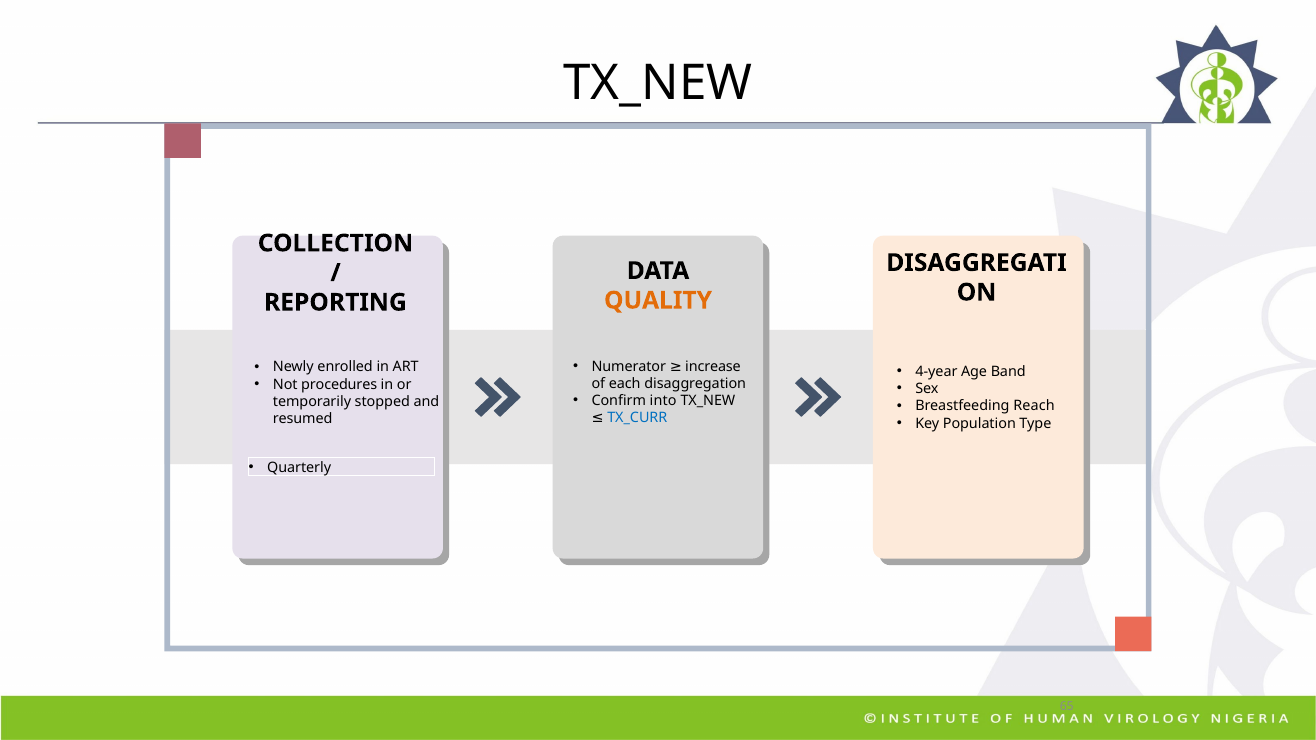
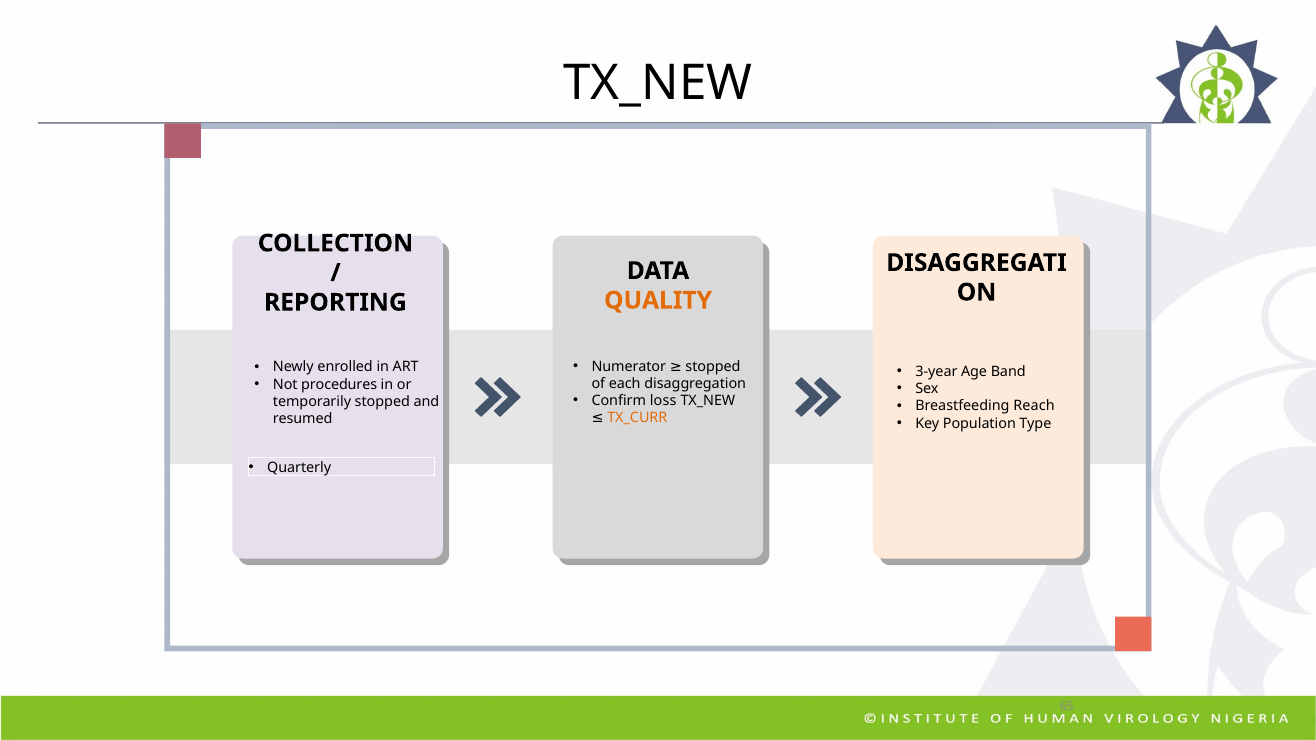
Numerator increase: increase -> stopped
4-year: 4-year -> 3-year
into: into -> loss
TX_CURR colour: blue -> orange
